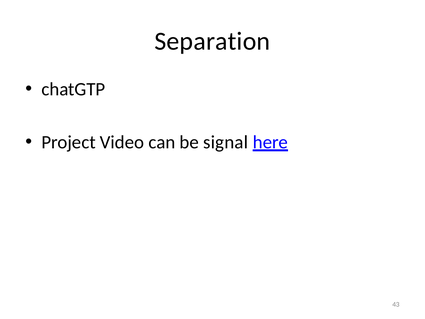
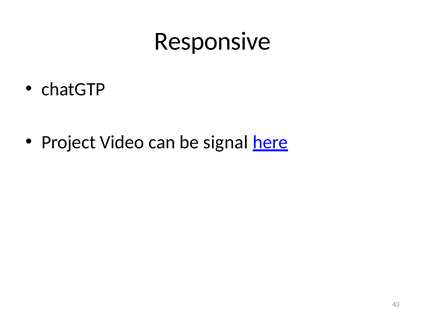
Separation: Separation -> Responsive
